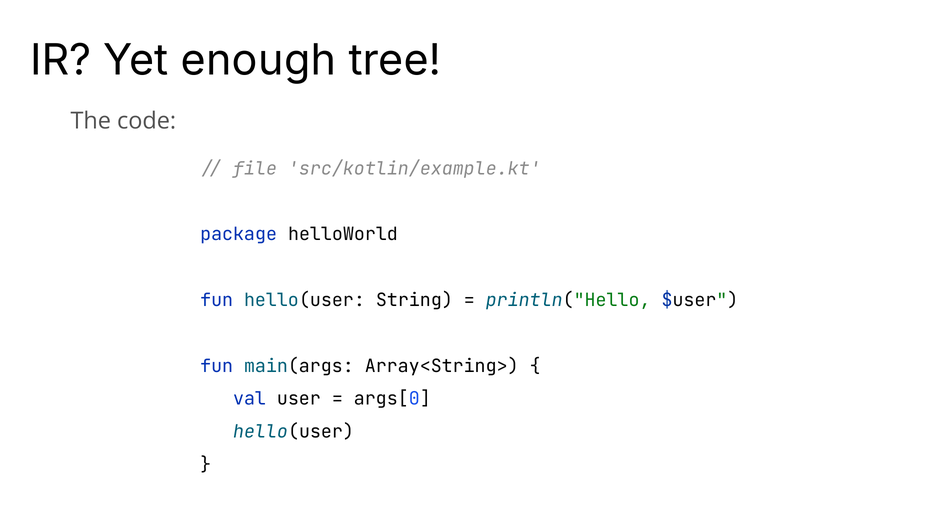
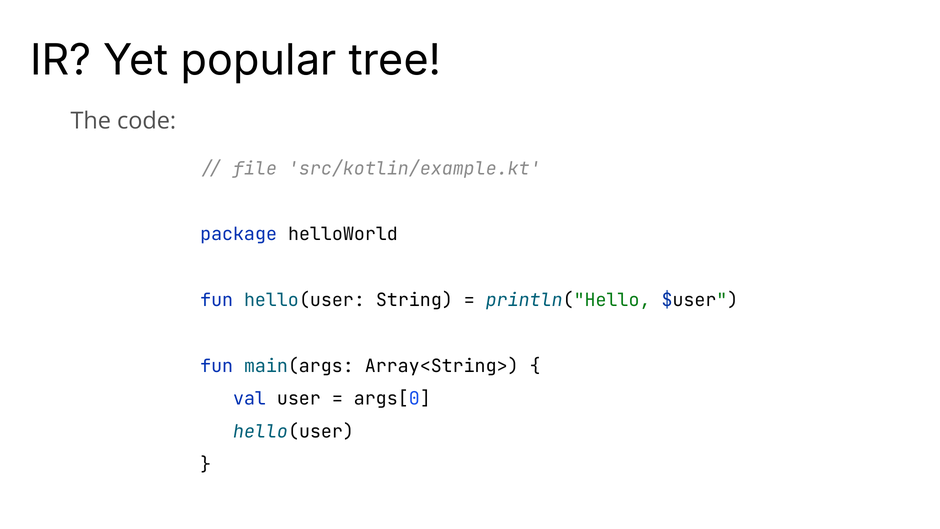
enough: enough -> popular
